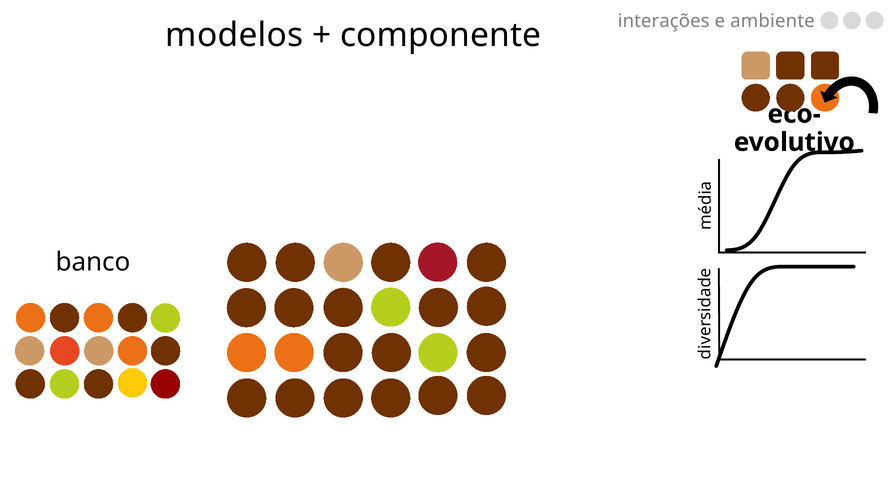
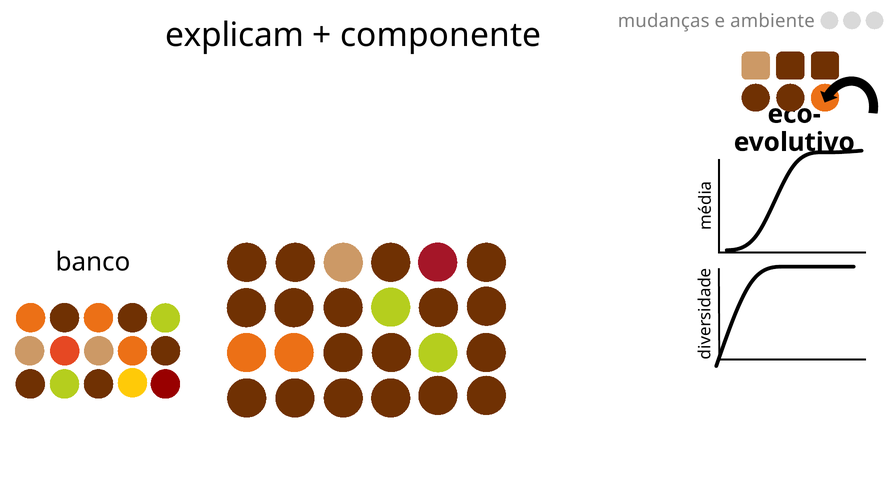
interações: interações -> mudanças
modelos: modelos -> explicam
